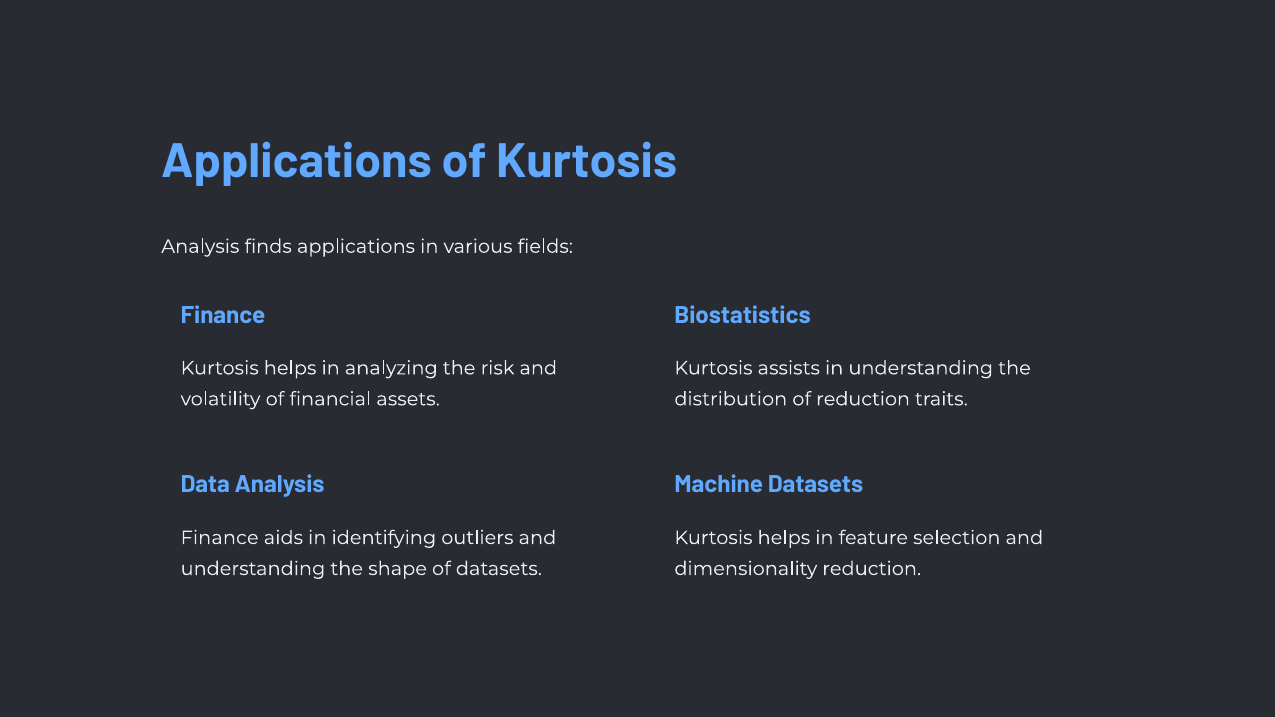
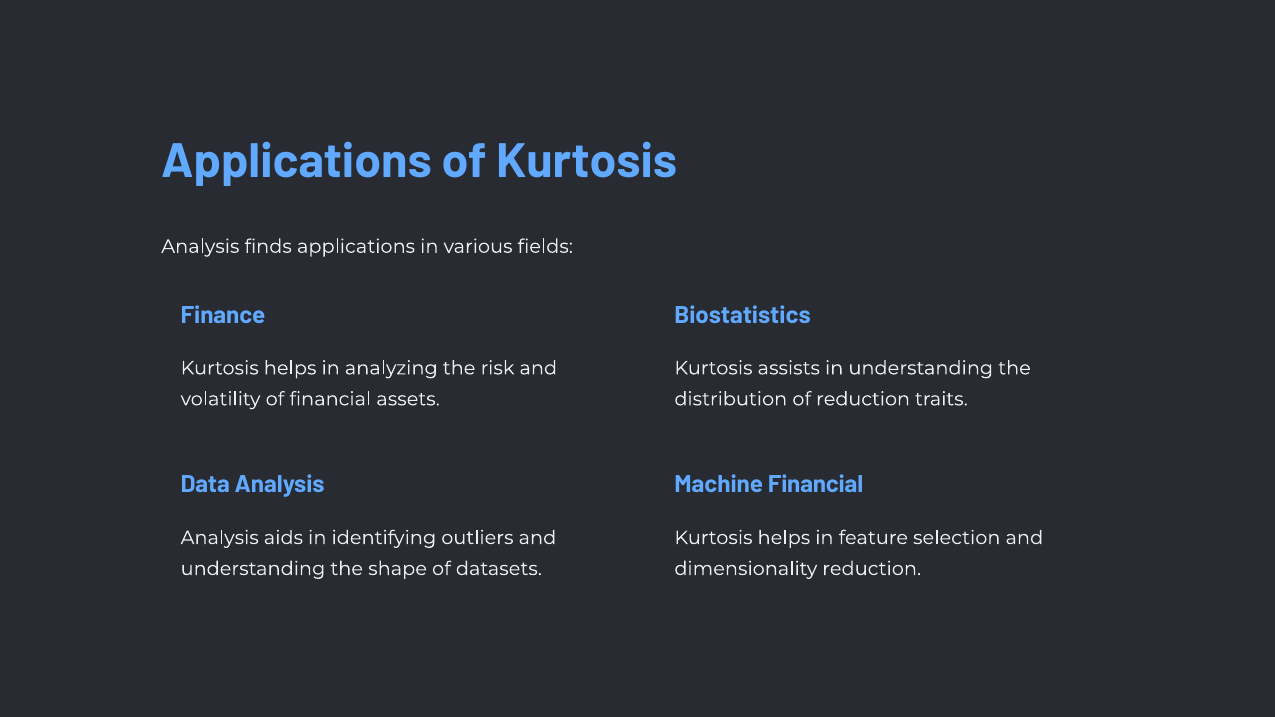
Machine Datasets: Datasets -> Financial
Finance at (220, 538): Finance -> Analysis
